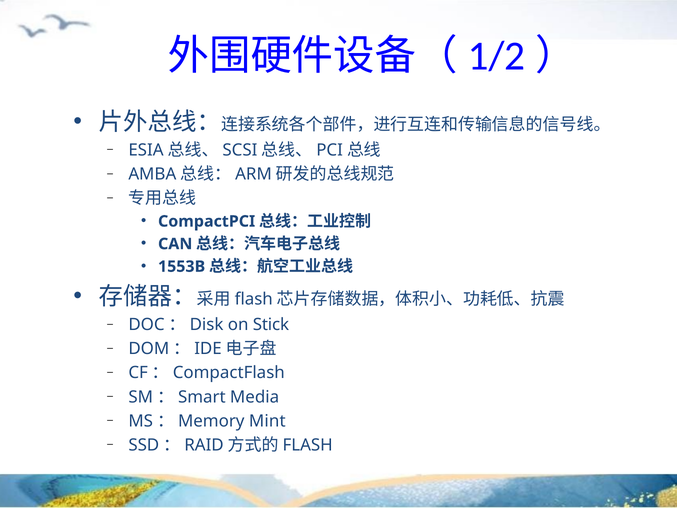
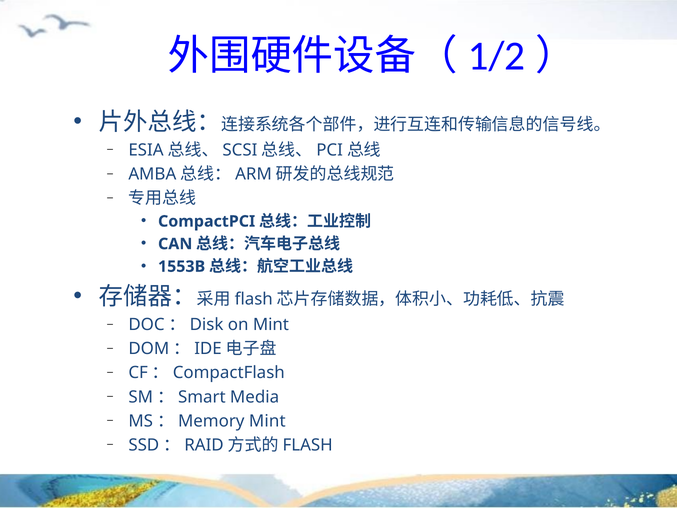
on Stick: Stick -> Mint
